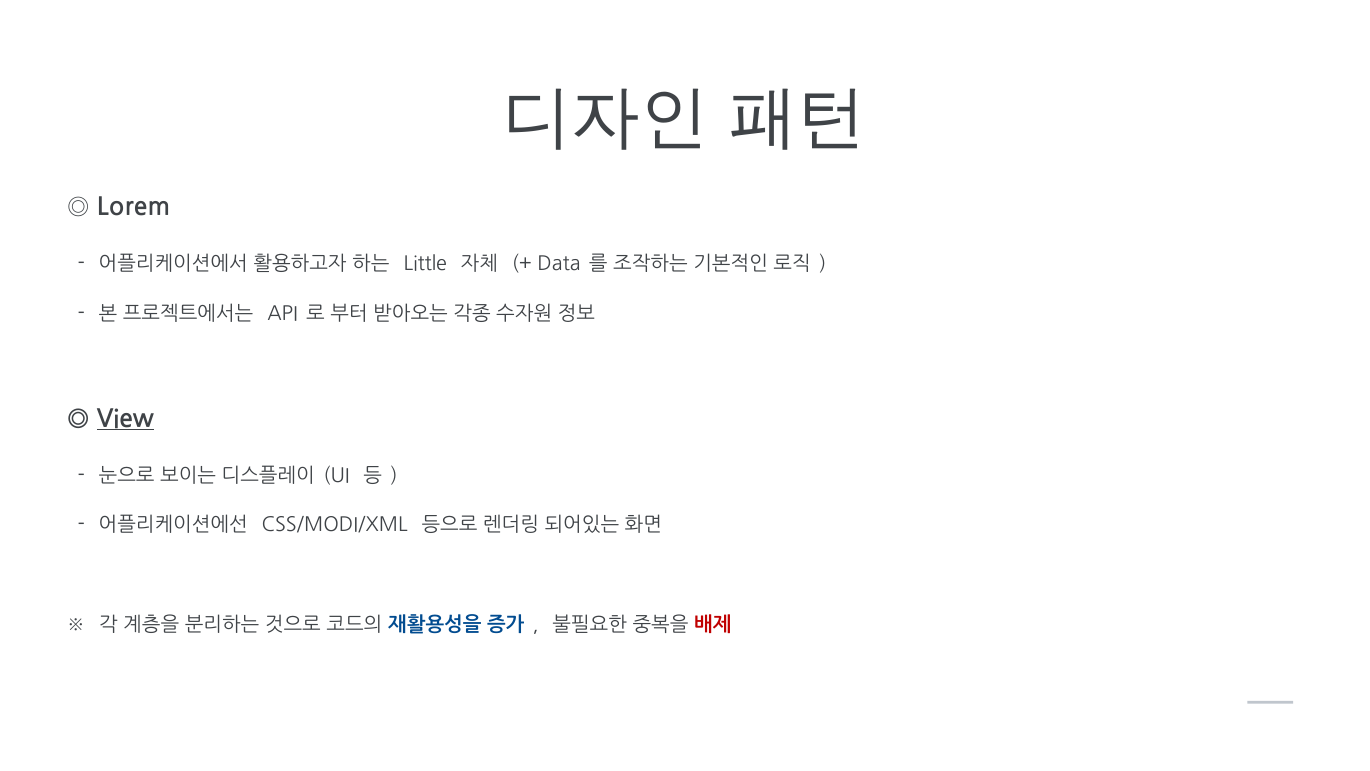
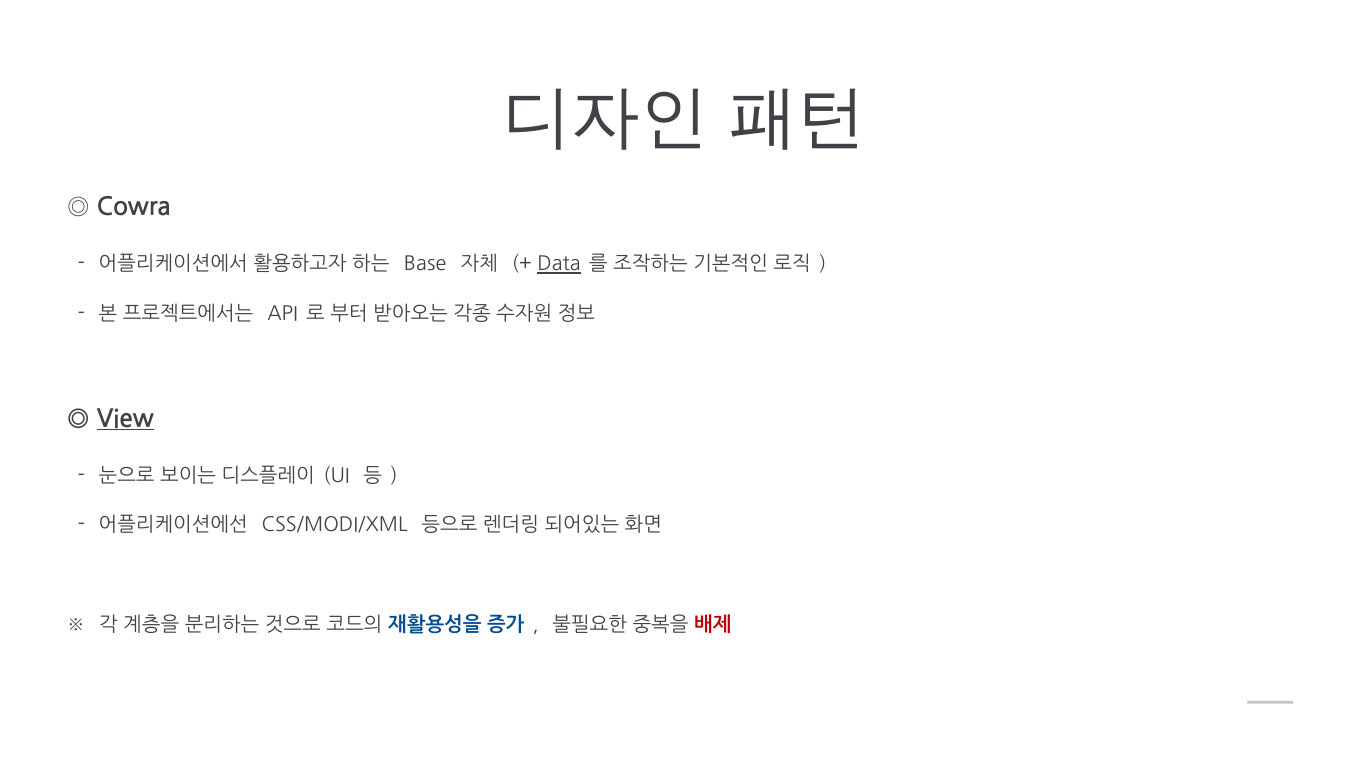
Lorem: Lorem -> Cowra
Little: Little -> Base
Data underline: none -> present
